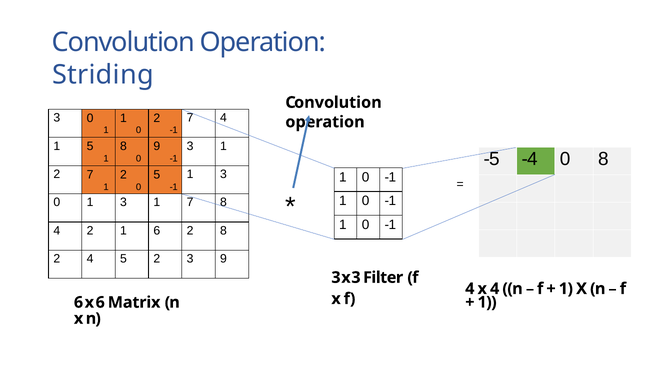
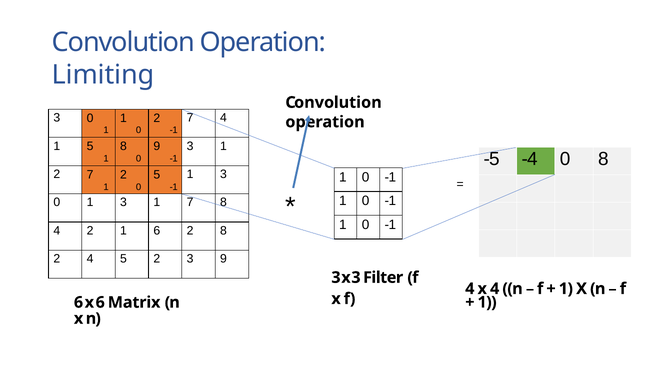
Striding: Striding -> Limiting
